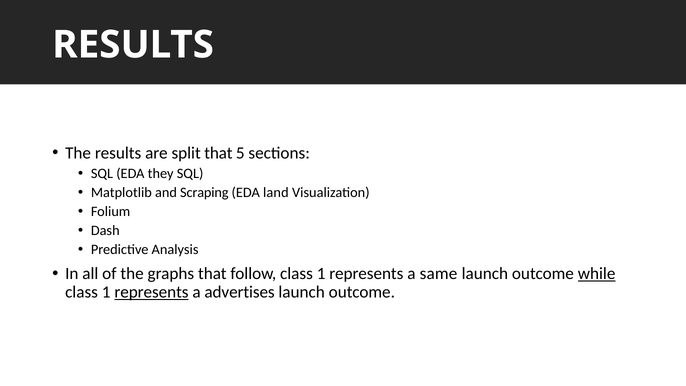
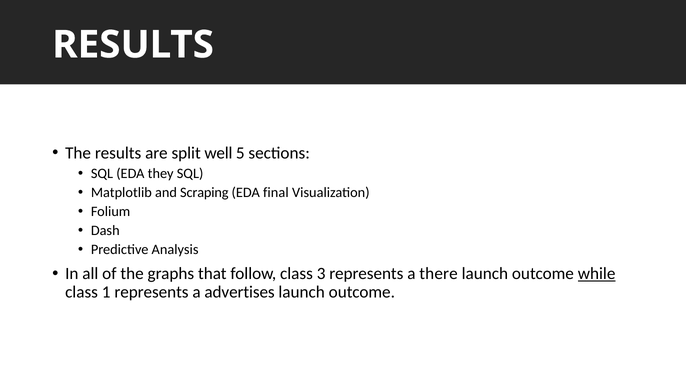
split that: that -> well
land: land -> final
follow class 1: 1 -> 3
same: same -> there
represents at (151, 292) underline: present -> none
